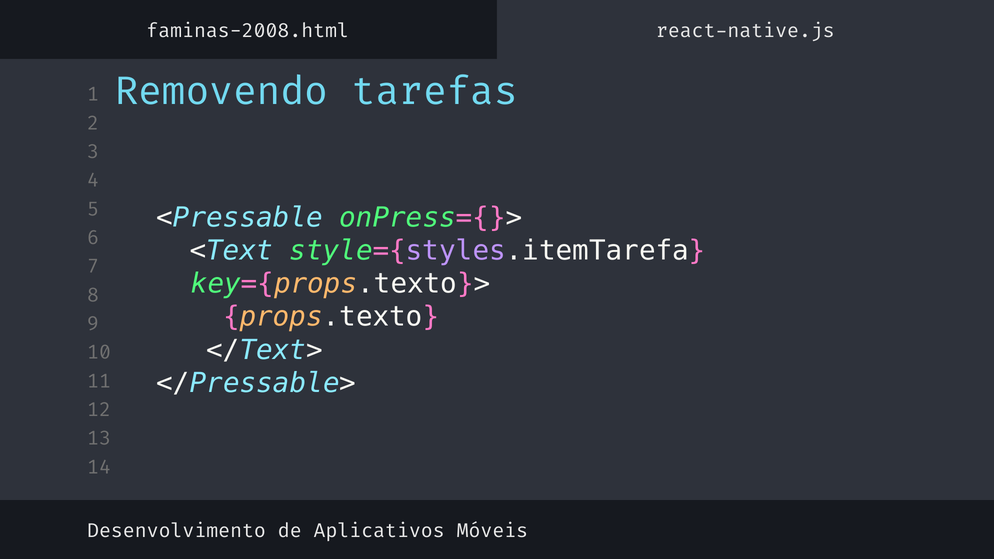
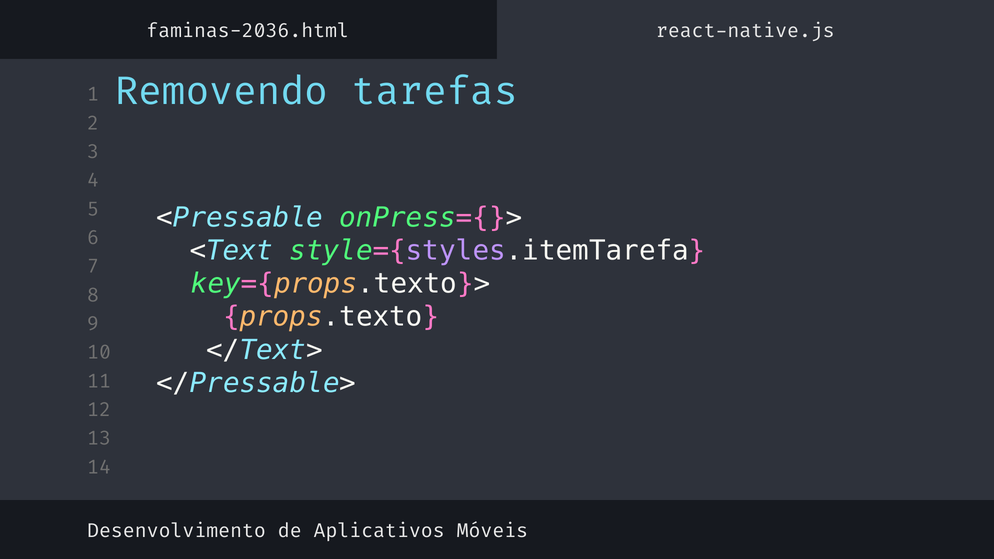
faminas-2008.html: faminas-2008.html -> faminas-2036.html
